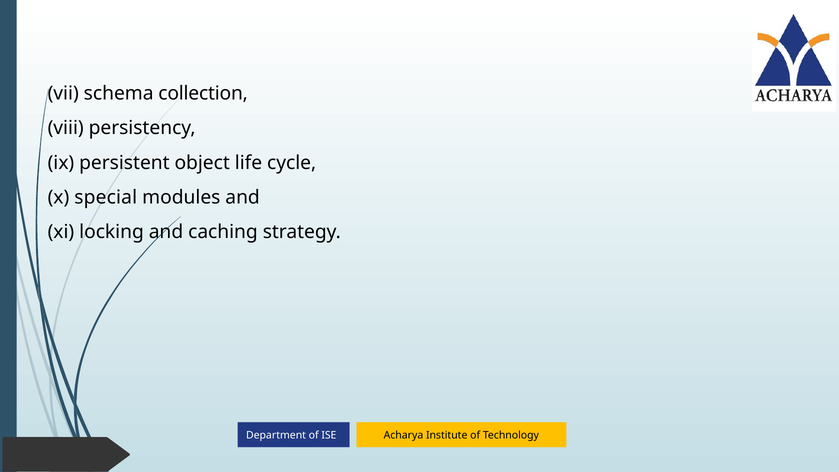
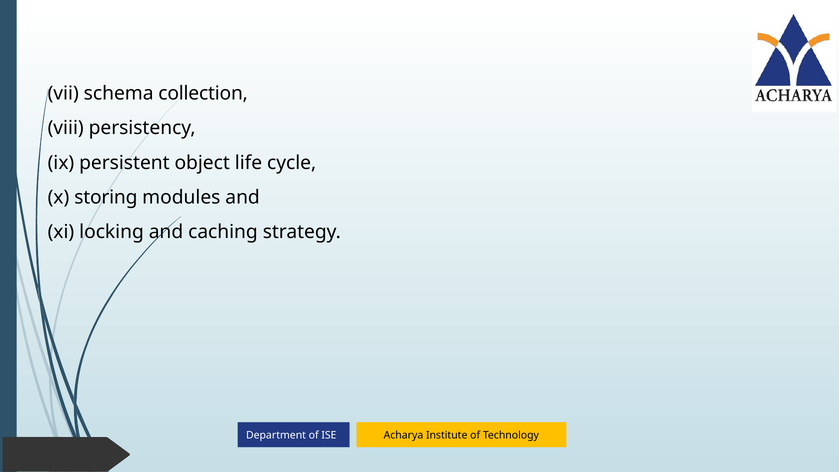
special: special -> storing
